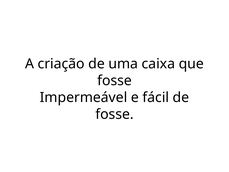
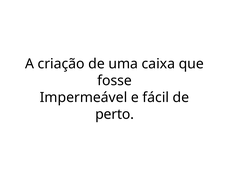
fosse at (115, 114): fosse -> perto
